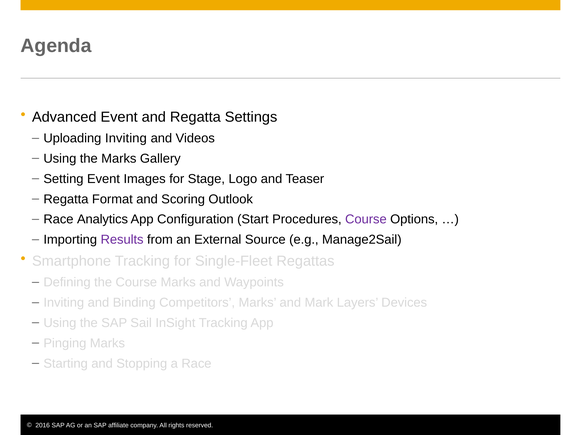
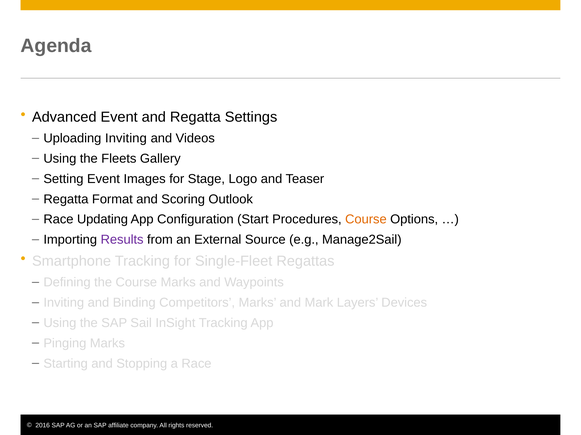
the Marks: Marks -> Fleets
Analytics: Analytics -> Updating
Course at (366, 220) colour: purple -> orange
